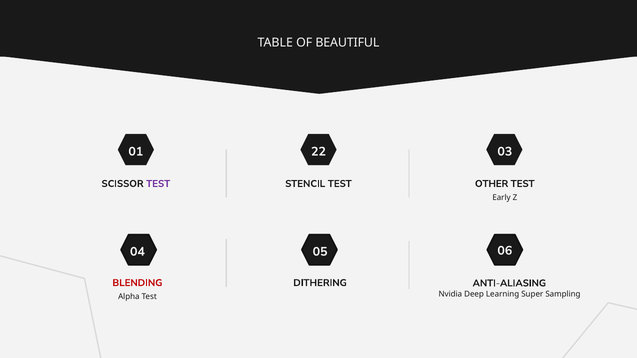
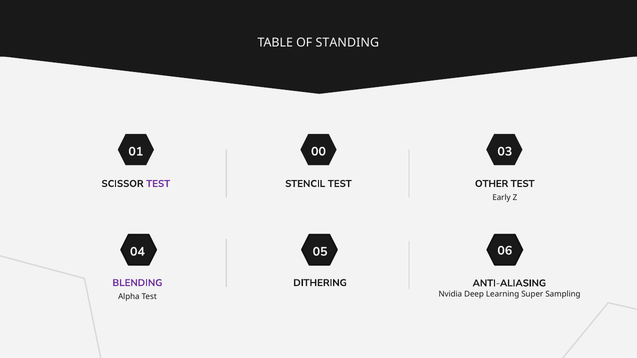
BEAUTIFUL: BEAUTIFUL -> STANDING
22: 22 -> 00
BLENDING colour: red -> purple
